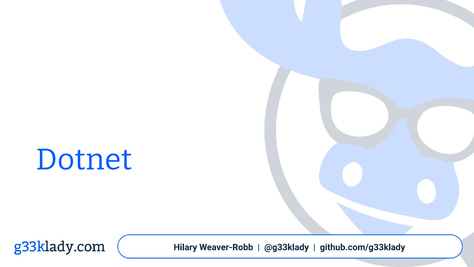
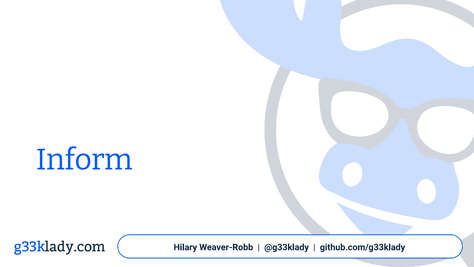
Dotnet: Dotnet -> Inform
